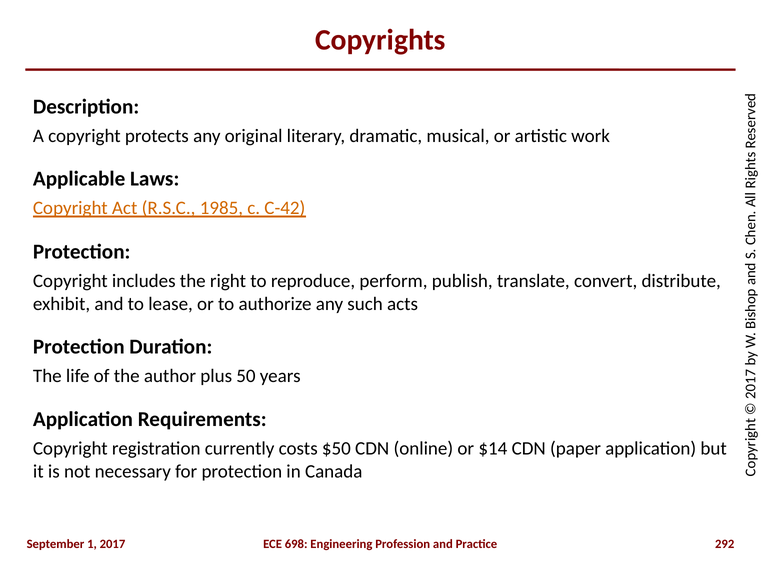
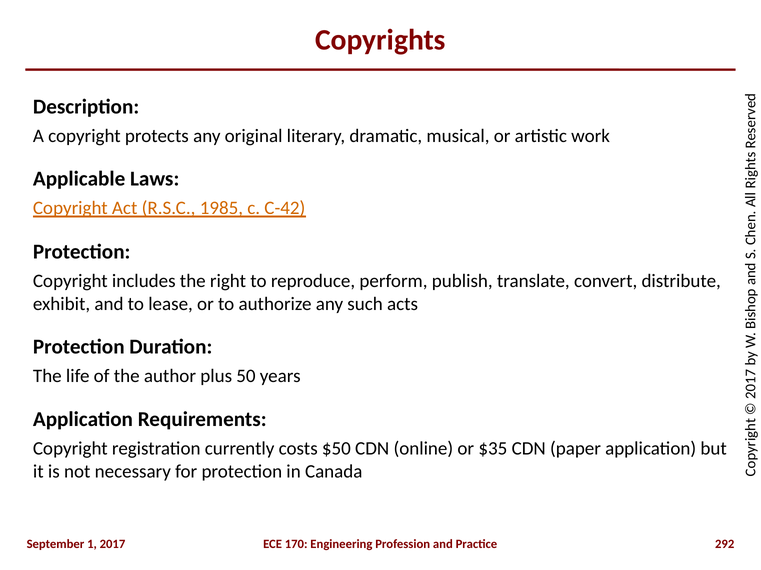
$14: $14 -> $35
698: 698 -> 170
